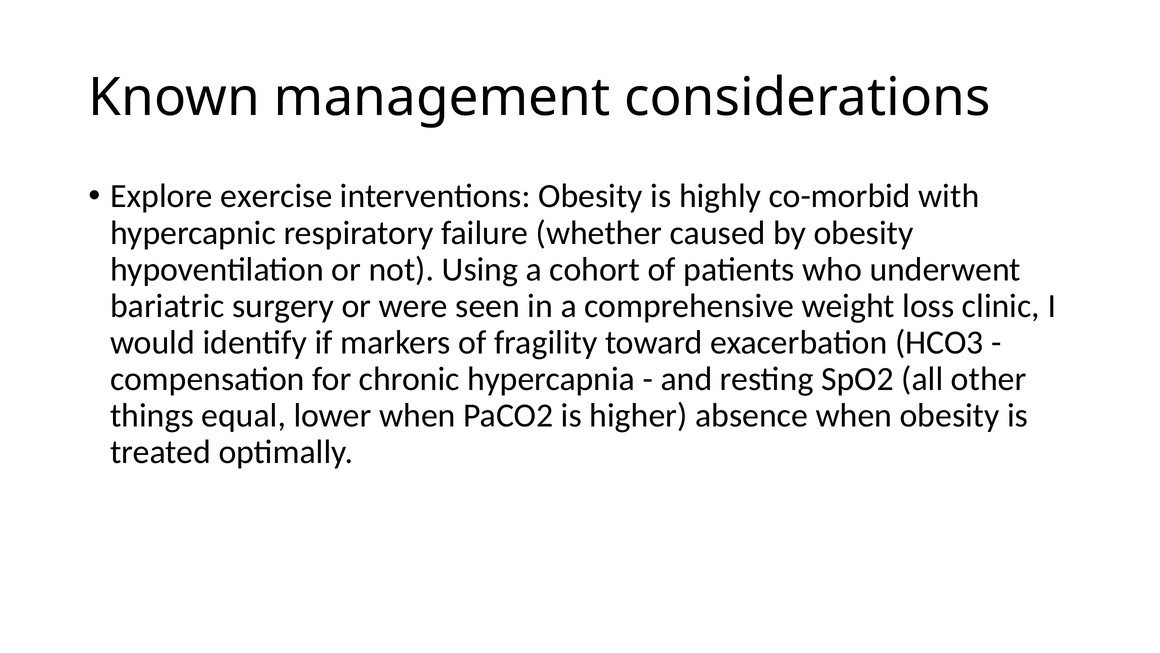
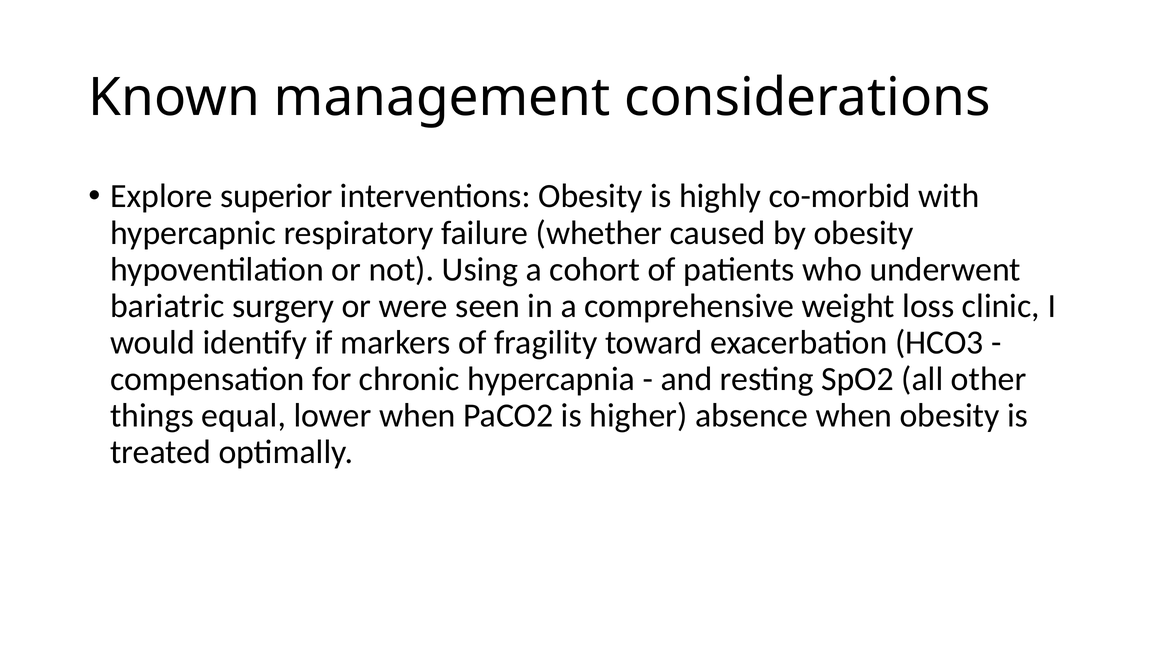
exercise: exercise -> superior
